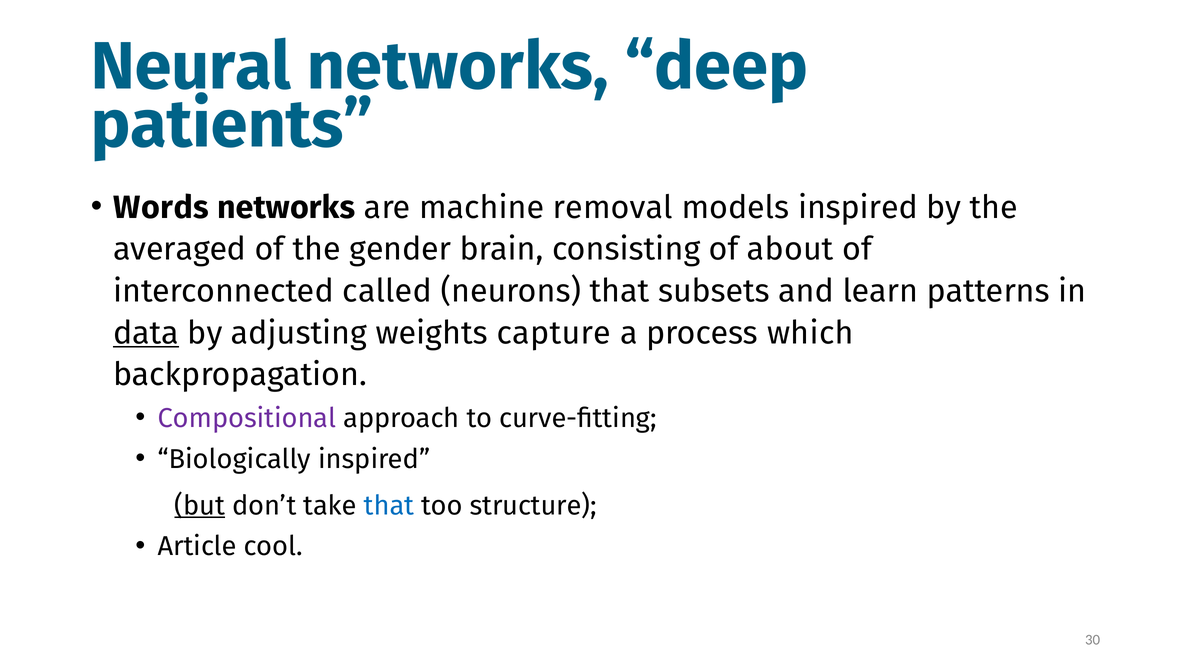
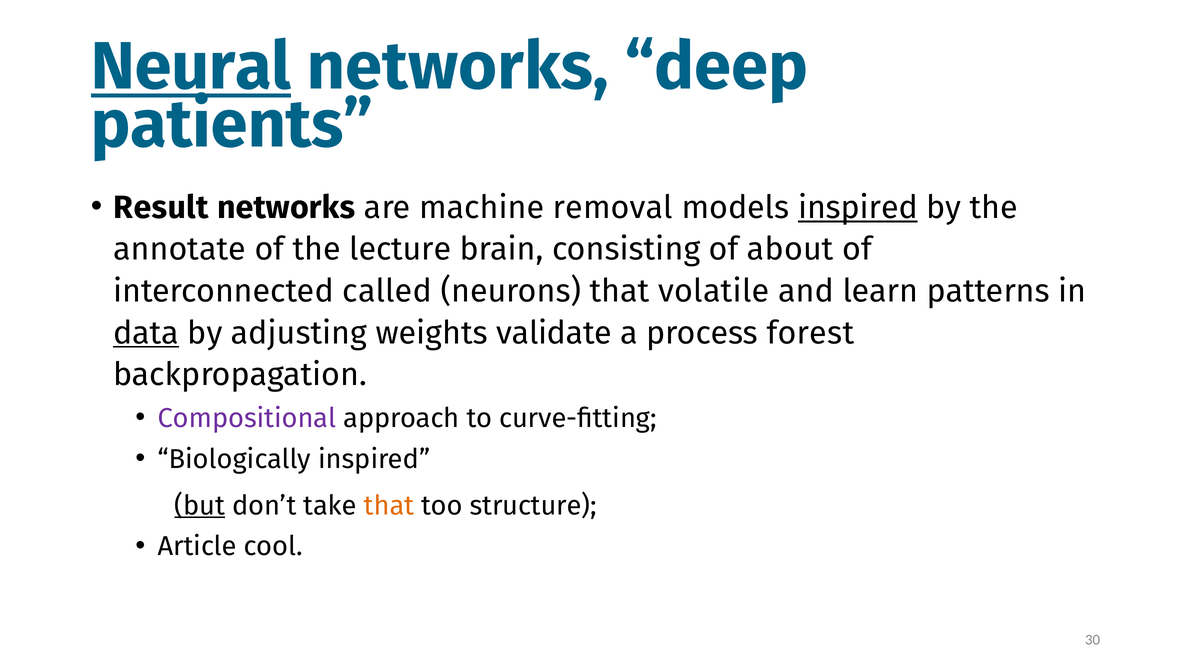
Neural underline: none -> present
Words: Words -> Result
inspired at (858, 207) underline: none -> present
averaged: averaged -> annotate
gender: gender -> lecture
subsets: subsets -> volatile
capture: capture -> validate
which: which -> forest
that at (389, 506) colour: blue -> orange
